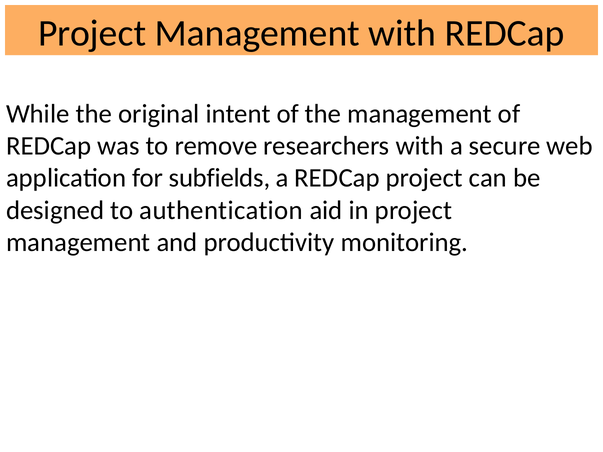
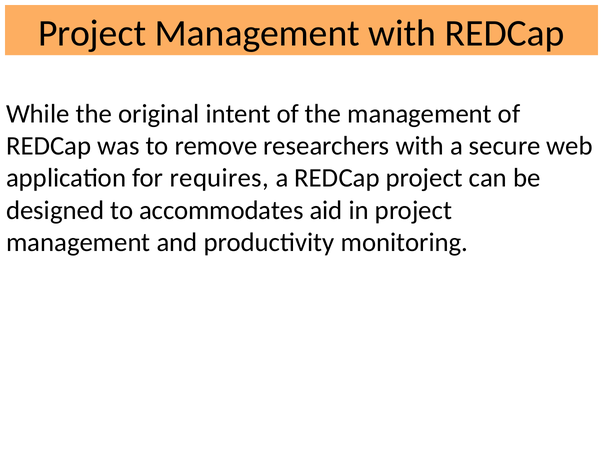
subfields: subfields -> requires
authentication: authentication -> accommodates
